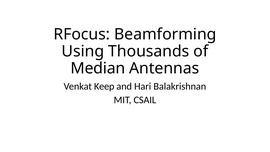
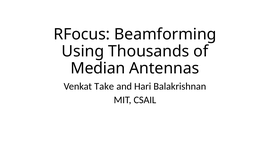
Keep: Keep -> Take
